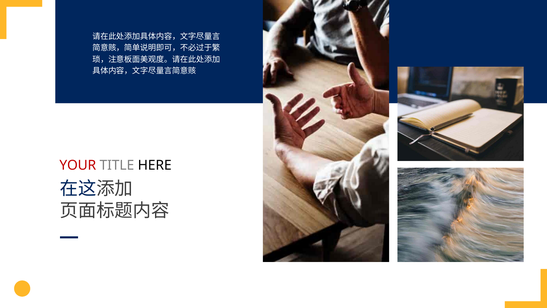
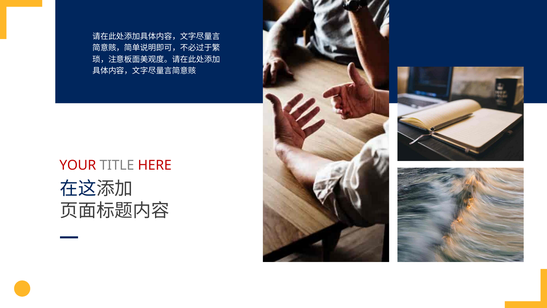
HERE colour: black -> red
